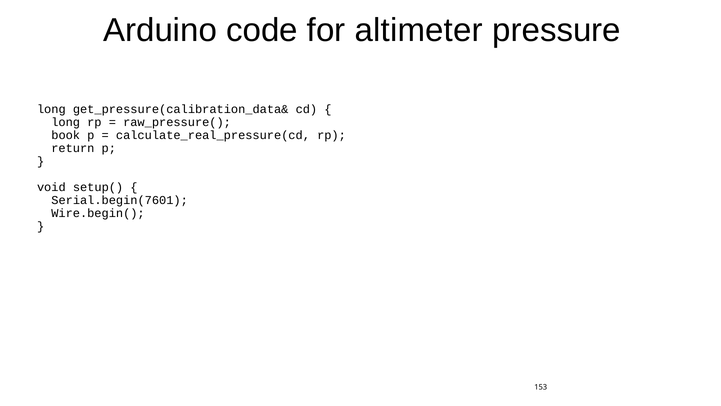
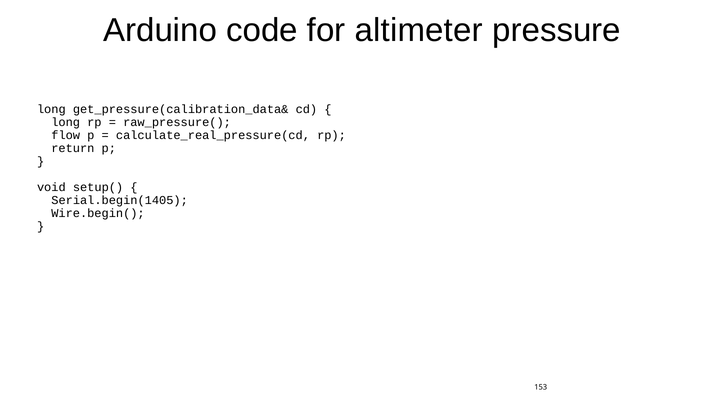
book: book -> flow
Serial.begin(7601: Serial.begin(7601 -> Serial.begin(1405
